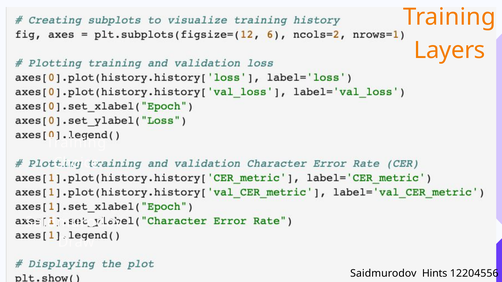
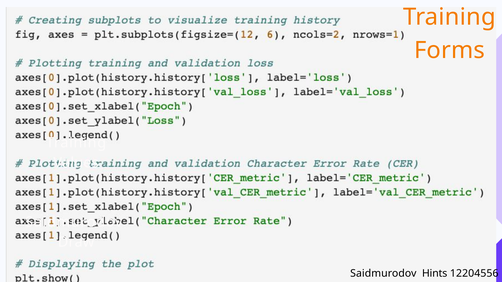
Layers: Layers -> Forms
Choice: Choice -> Values
